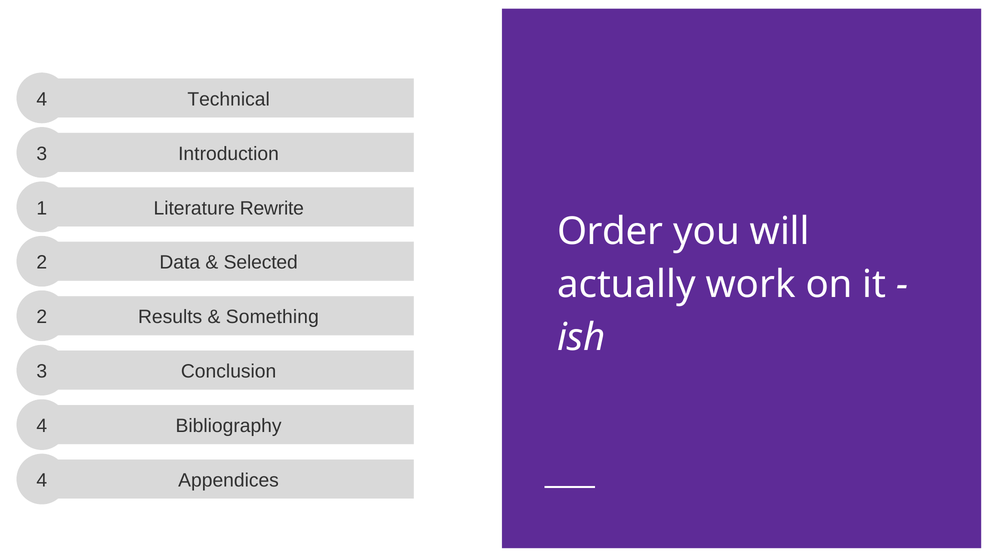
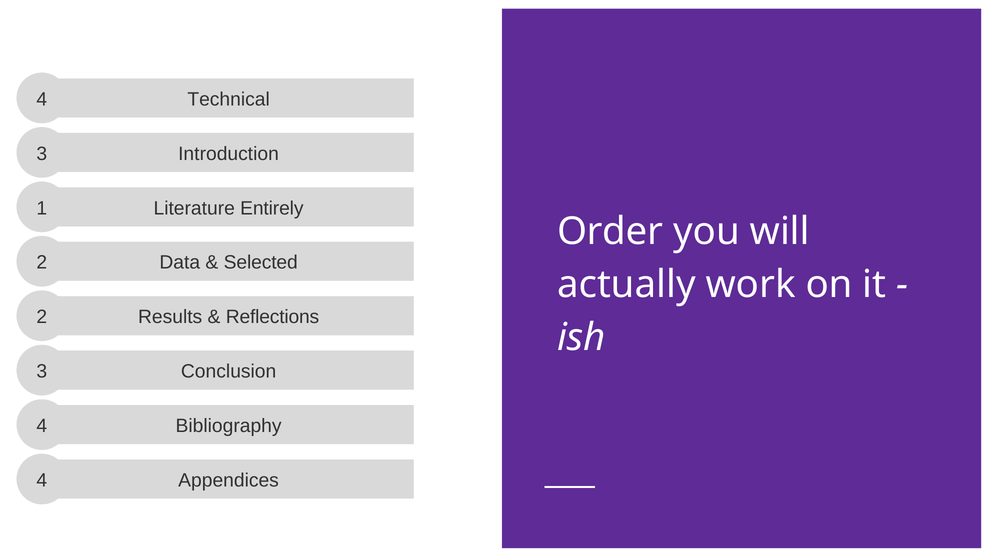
Rewrite: Rewrite -> Entirely
Something: Something -> Reflections
